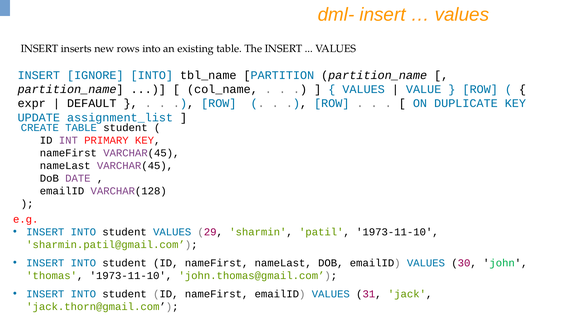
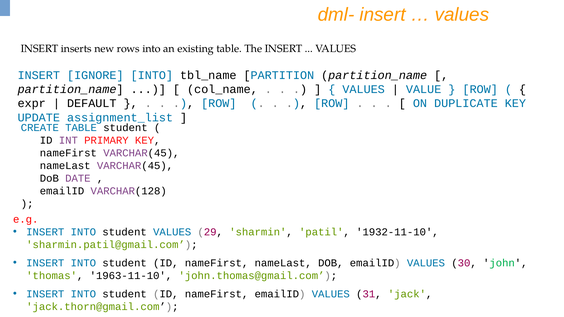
patil 1973-11-10: 1973-11-10 -> 1932-11-10
thomas 1973-11-10: 1973-11-10 -> 1963-11-10
